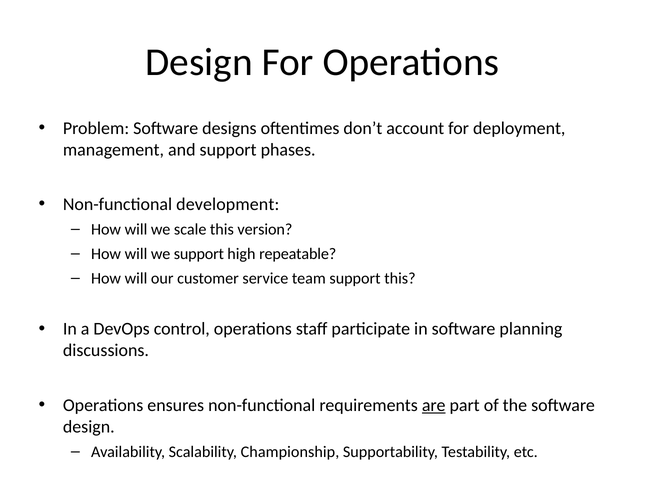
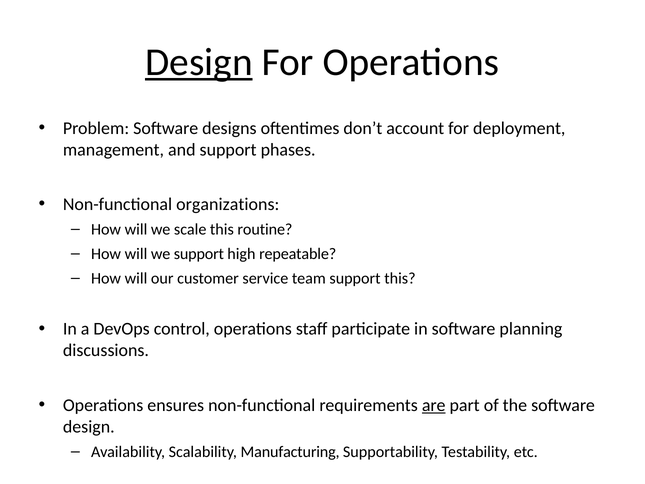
Design at (199, 62) underline: none -> present
development: development -> organizations
version: version -> routine
Championship: Championship -> Manufacturing
